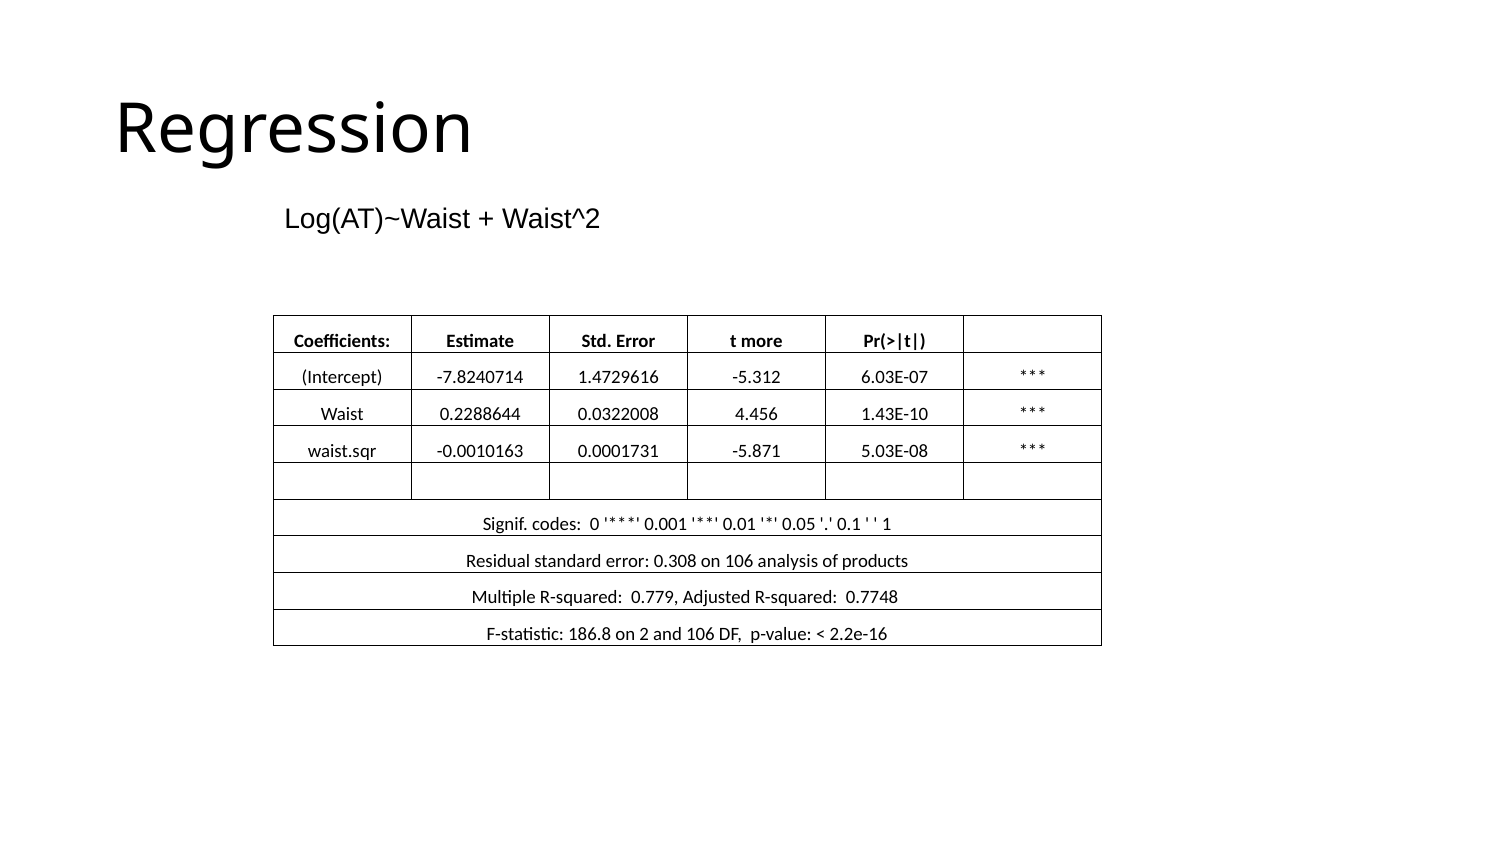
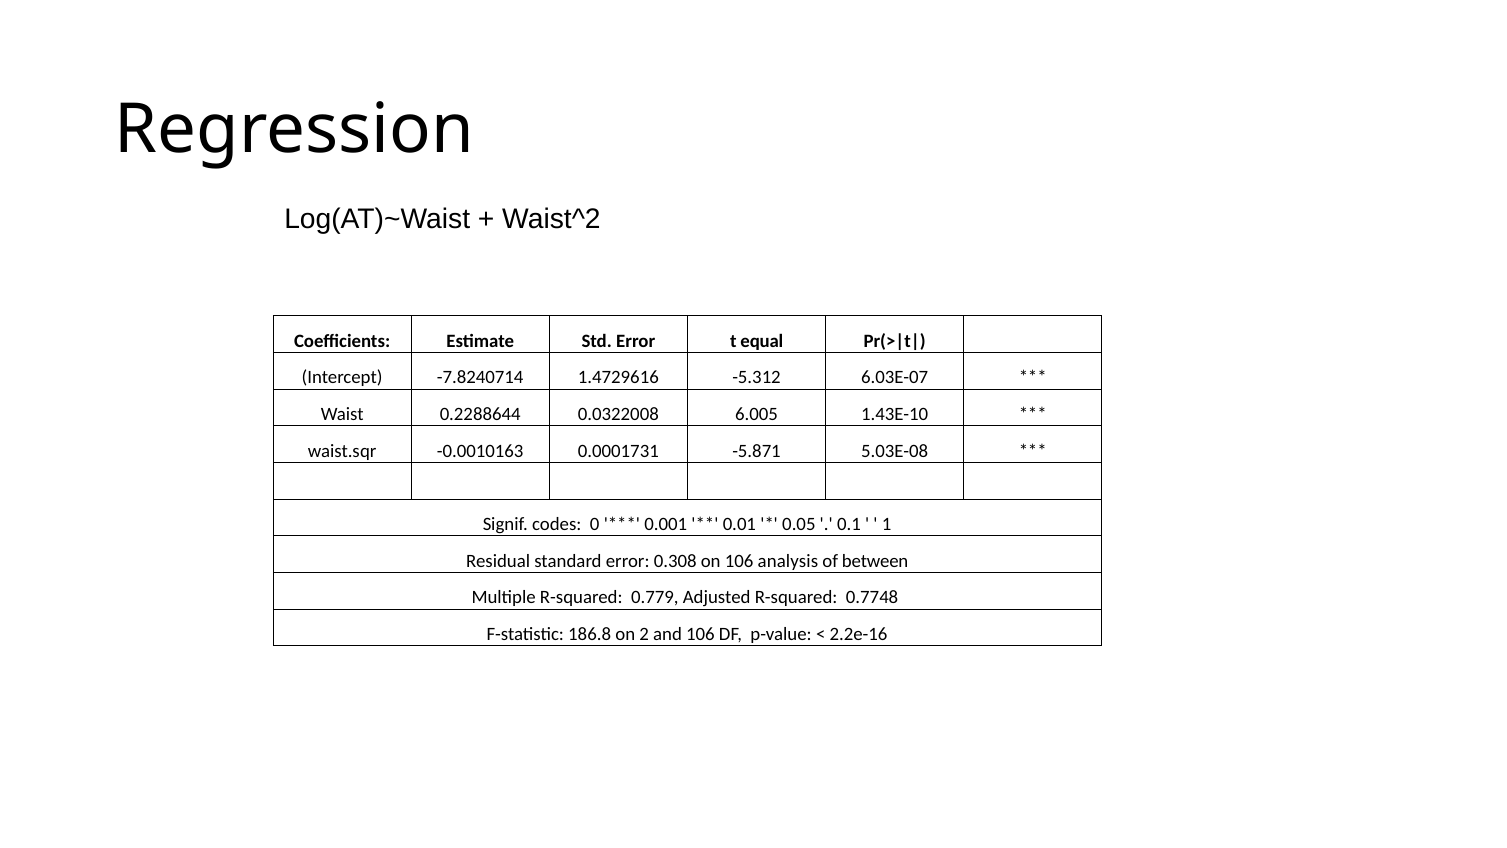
more: more -> equal
4.456: 4.456 -> 6.005
products: products -> between
